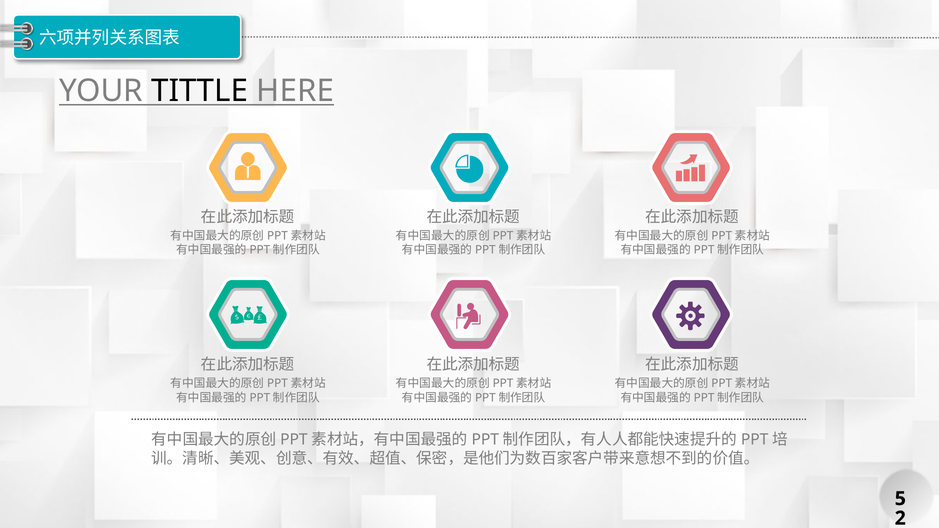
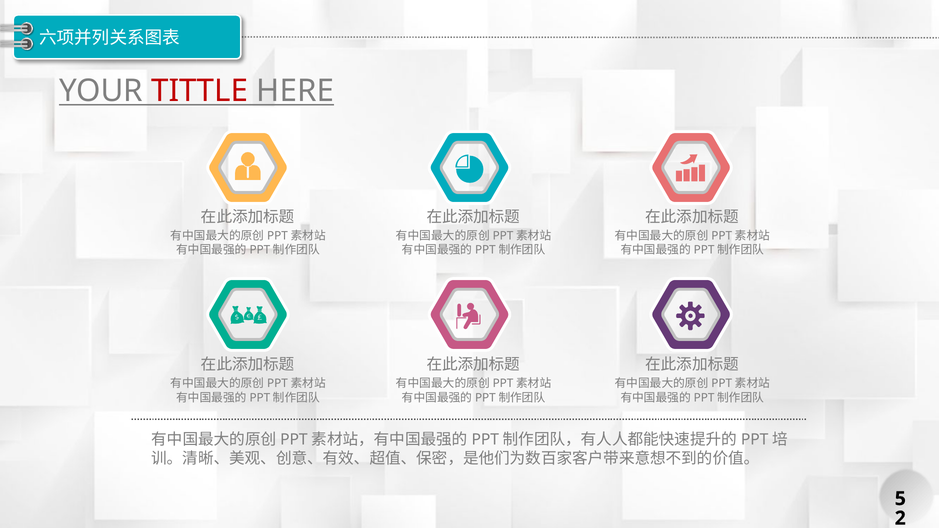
TITTLE colour: black -> red
